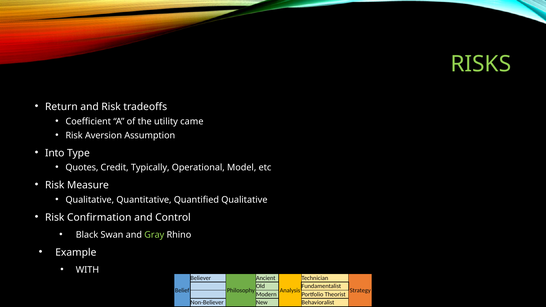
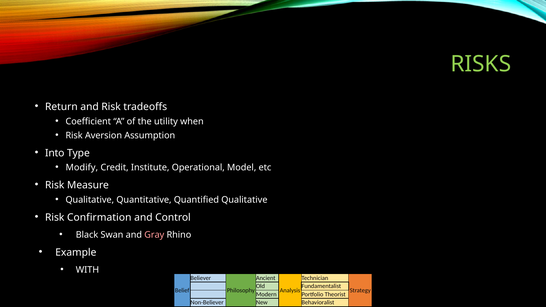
came: came -> when
Quotes: Quotes -> Modify
Typically: Typically -> Institute
Gray colour: light green -> pink
